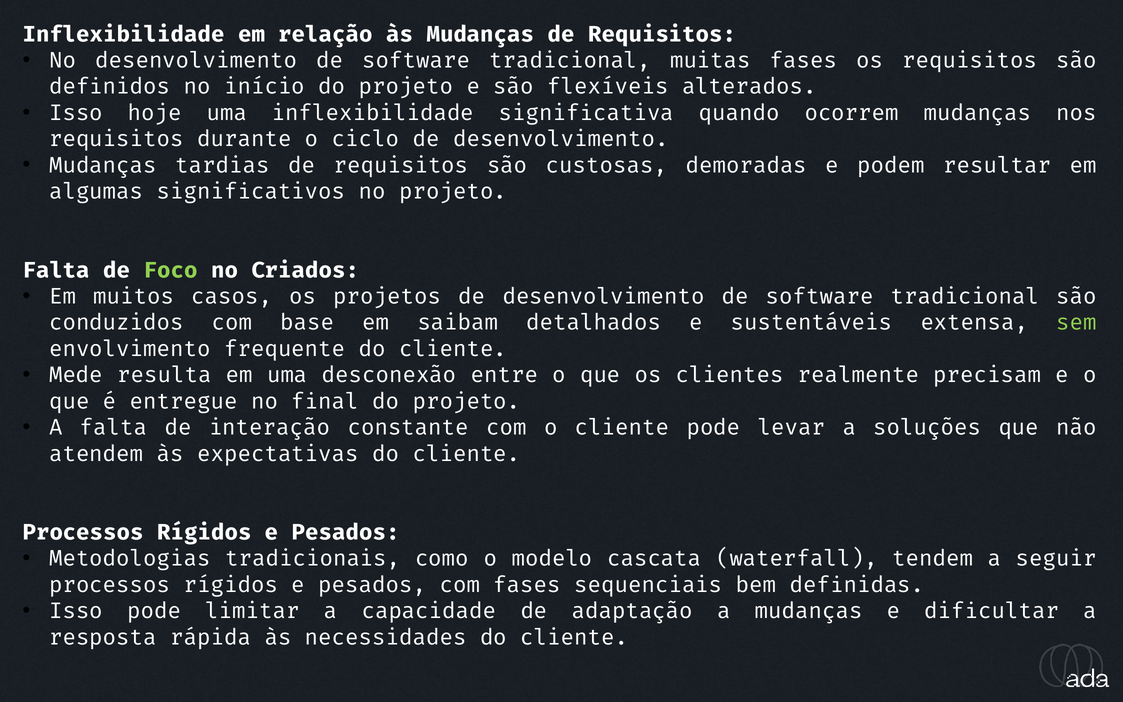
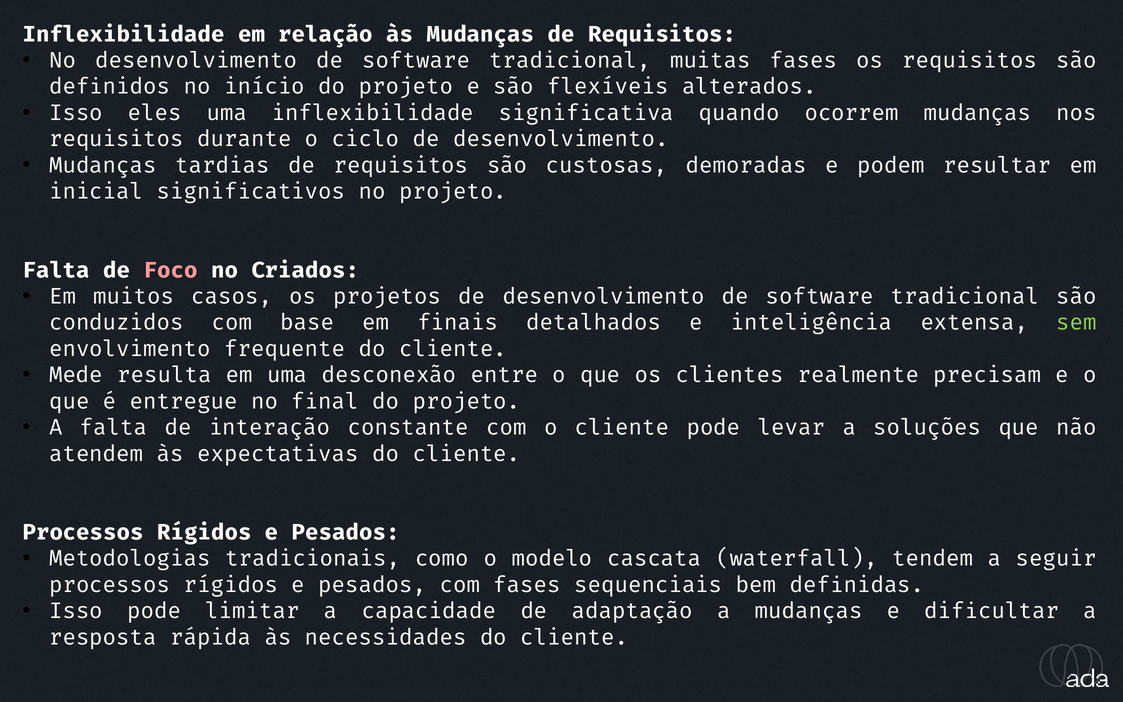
hoje: hoje -> eles
algumas: algumas -> inicial
Foco colour: light green -> pink
saibam: saibam -> finais
sustentáveis: sustentáveis -> inteligência
